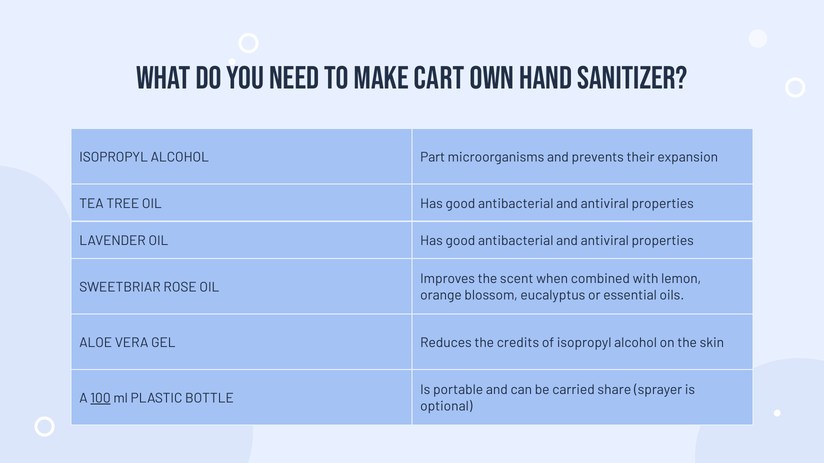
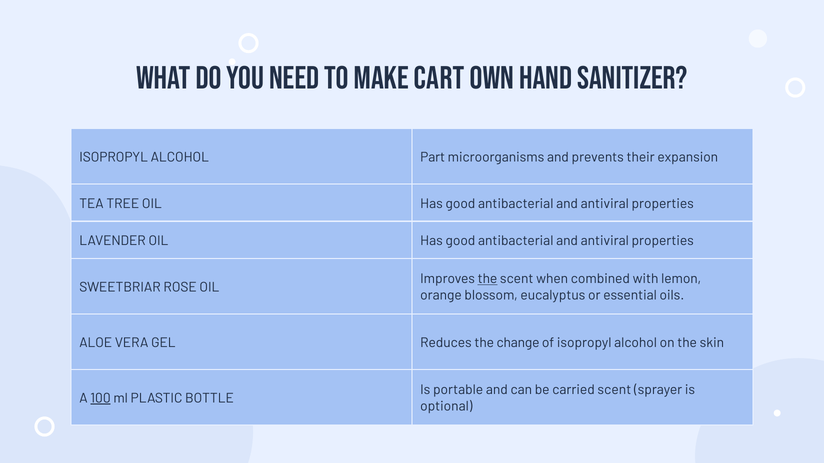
the at (487, 279) underline: none -> present
credits: credits -> change
carried share: share -> scent
